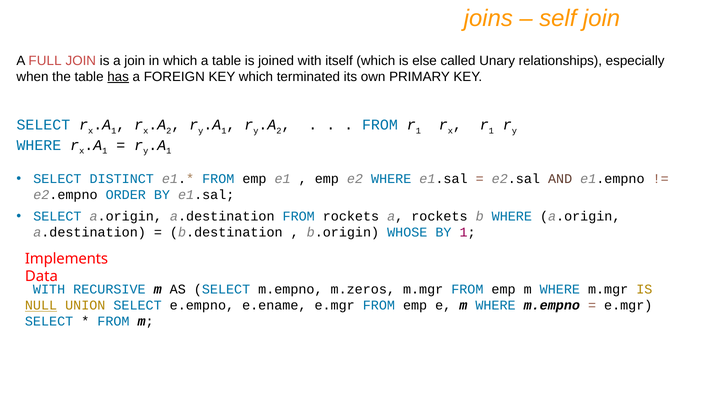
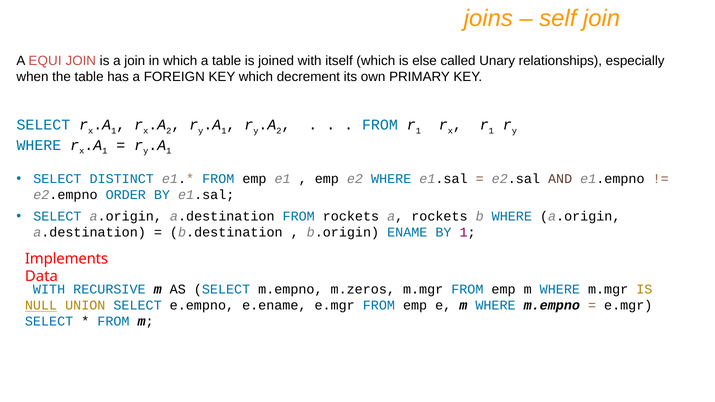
FULL: FULL -> EQUI
has underline: present -> none
terminated: terminated -> decrement
WHOSE: WHOSE -> ENAME
